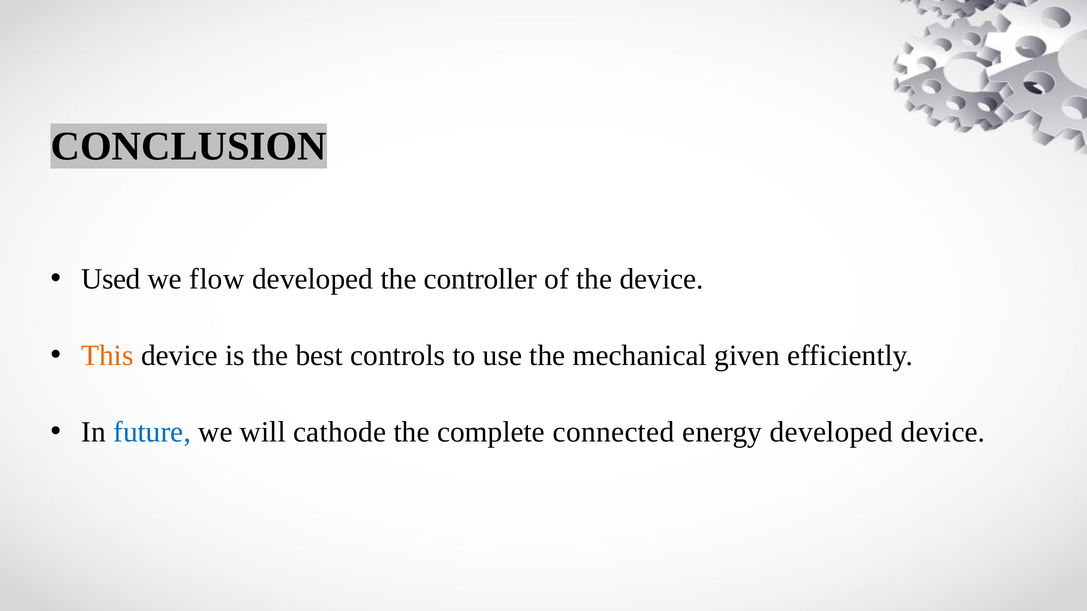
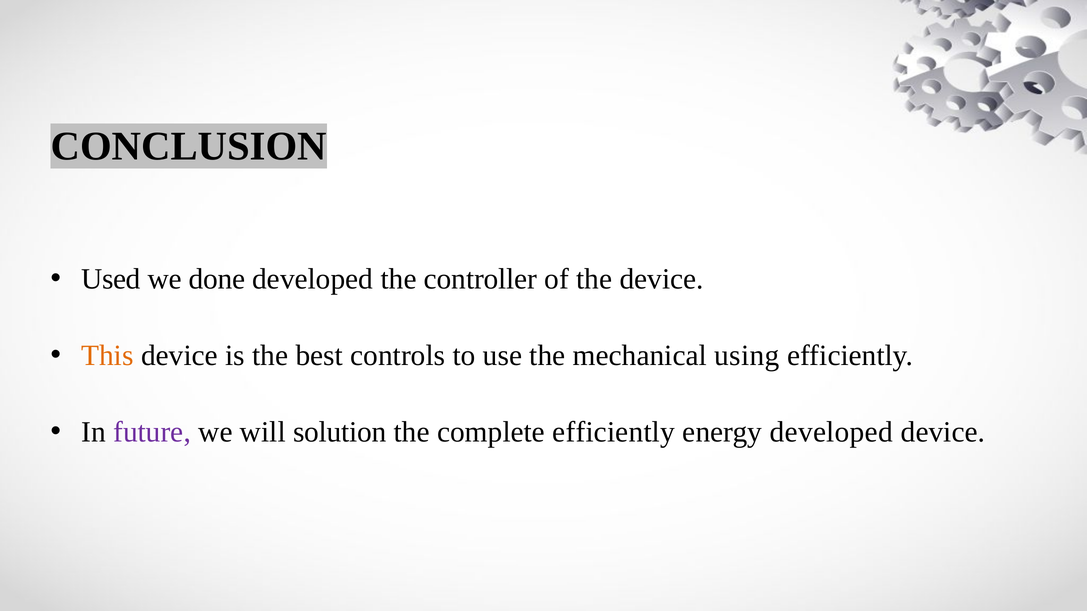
flow: flow -> done
given: given -> using
future colour: blue -> purple
cathode: cathode -> solution
complete connected: connected -> efficiently
